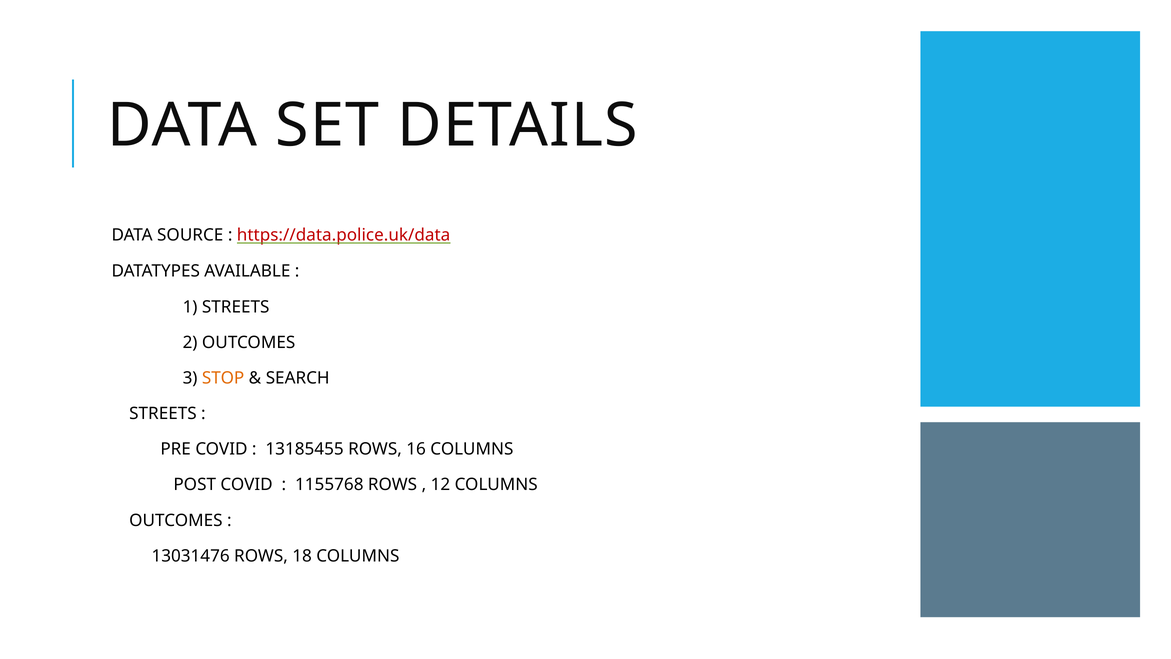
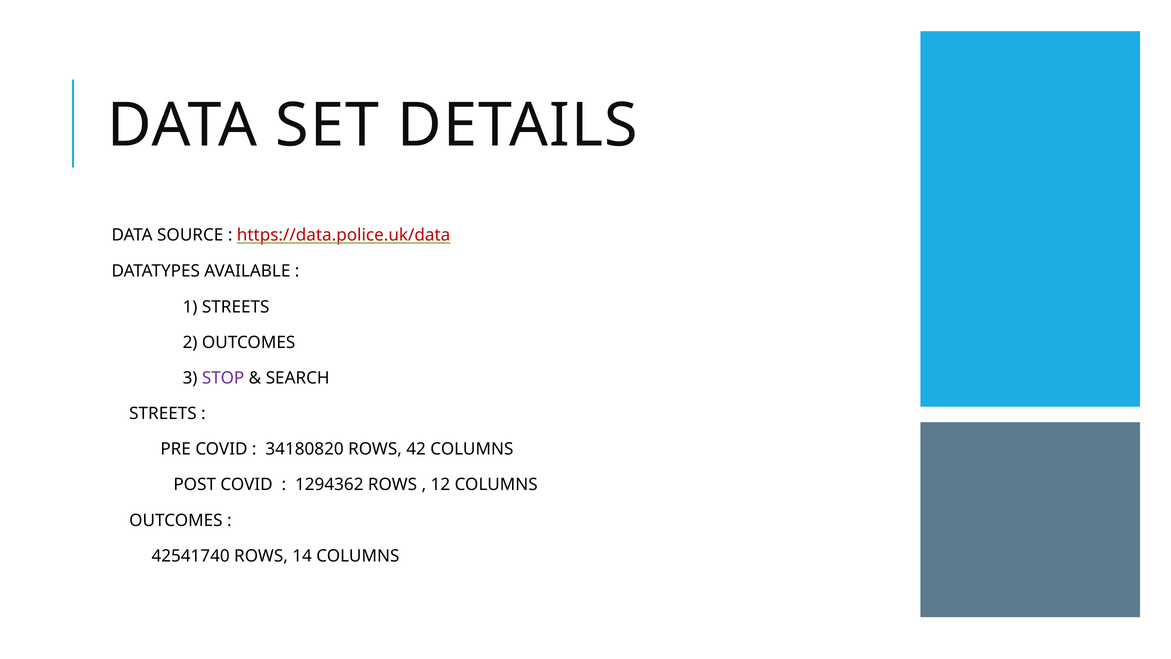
STOP colour: orange -> purple
13185455: 13185455 -> 34180820
16: 16 -> 42
1155768: 1155768 -> 1294362
13031476: 13031476 -> 42541740
18: 18 -> 14
